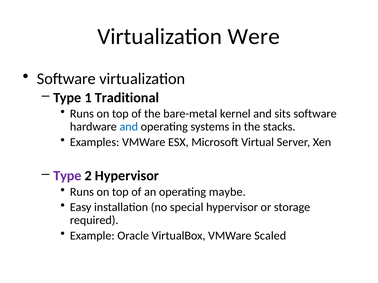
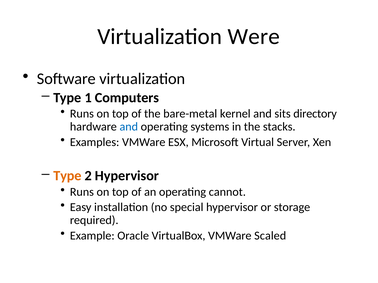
Traditional: Traditional -> Computers
sits software: software -> directory
Type at (67, 176) colour: purple -> orange
maybe: maybe -> cannot
